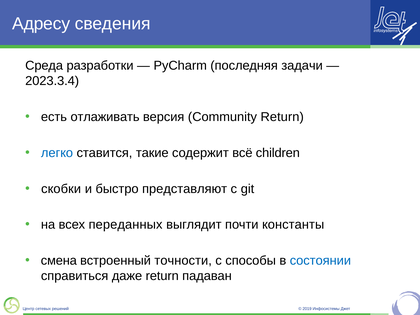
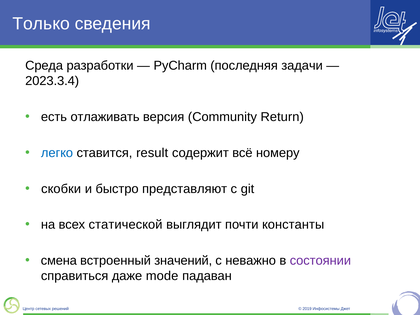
Адресу: Адресу -> Только
такие: такие -> result
children: children -> номеру
переданных: переданных -> статической
точности: точности -> значений
способы: способы -> неважно
состоянии colour: blue -> purple
даже return: return -> mode
